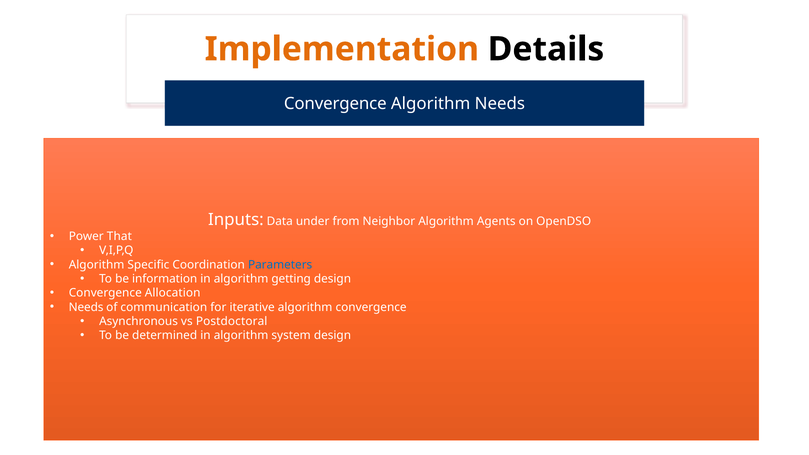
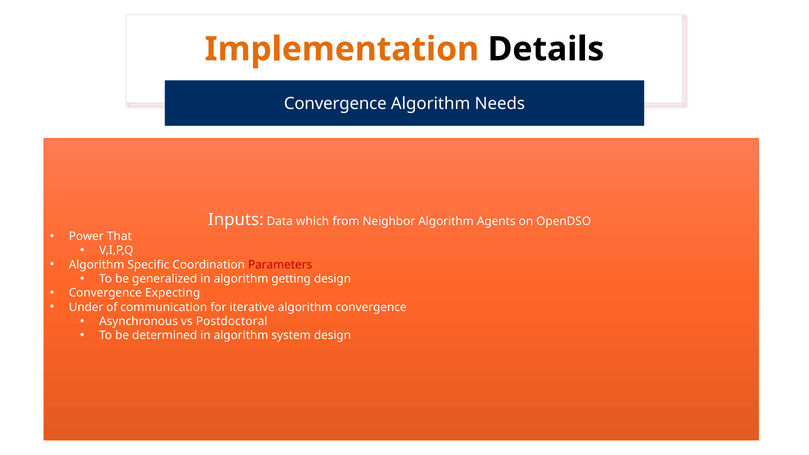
under: under -> which
Parameters colour: blue -> red
information: information -> generalized
Allocation: Allocation -> Expecting
Needs at (86, 307): Needs -> Under
